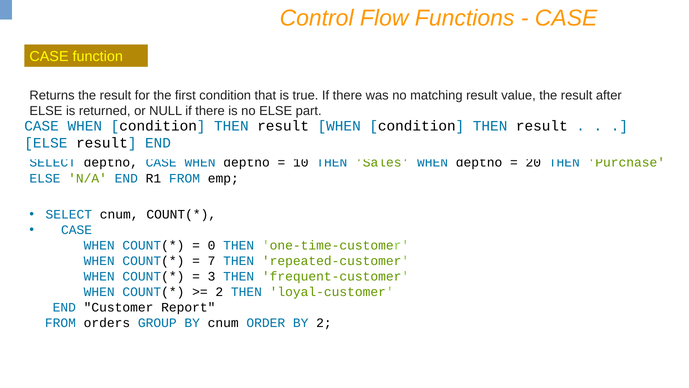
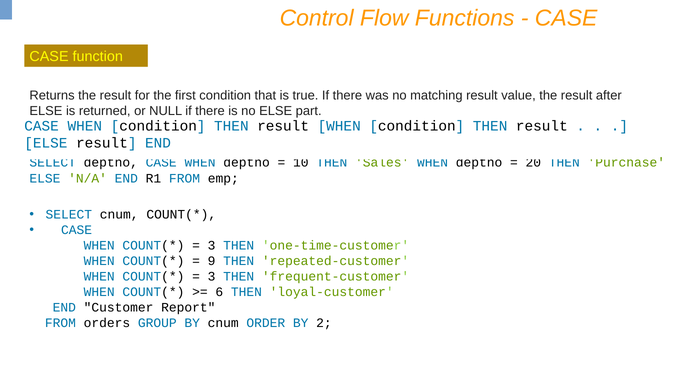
0 at (212, 245): 0 -> 3
7: 7 -> 9
2 at (219, 292): 2 -> 6
